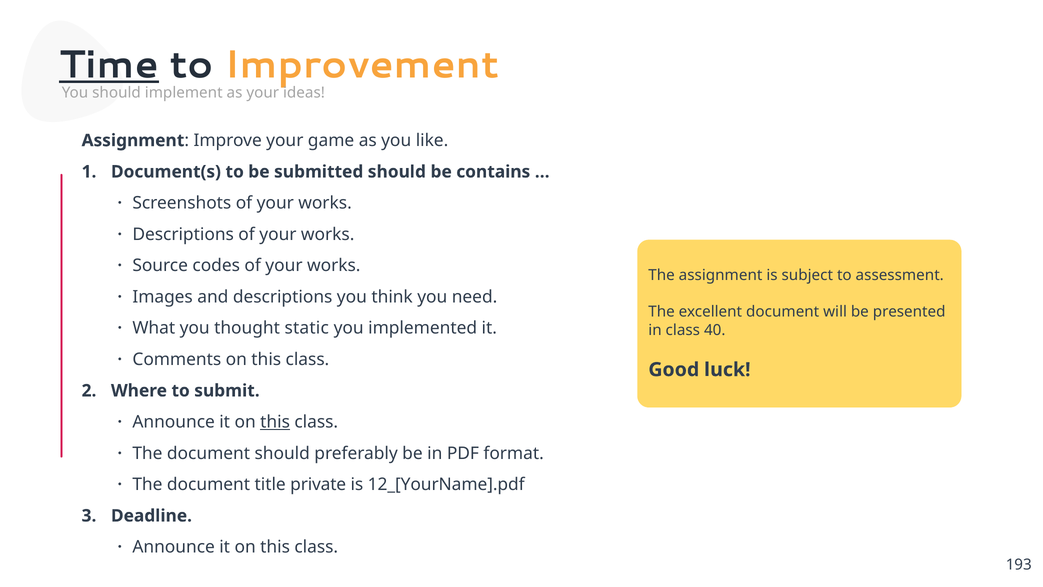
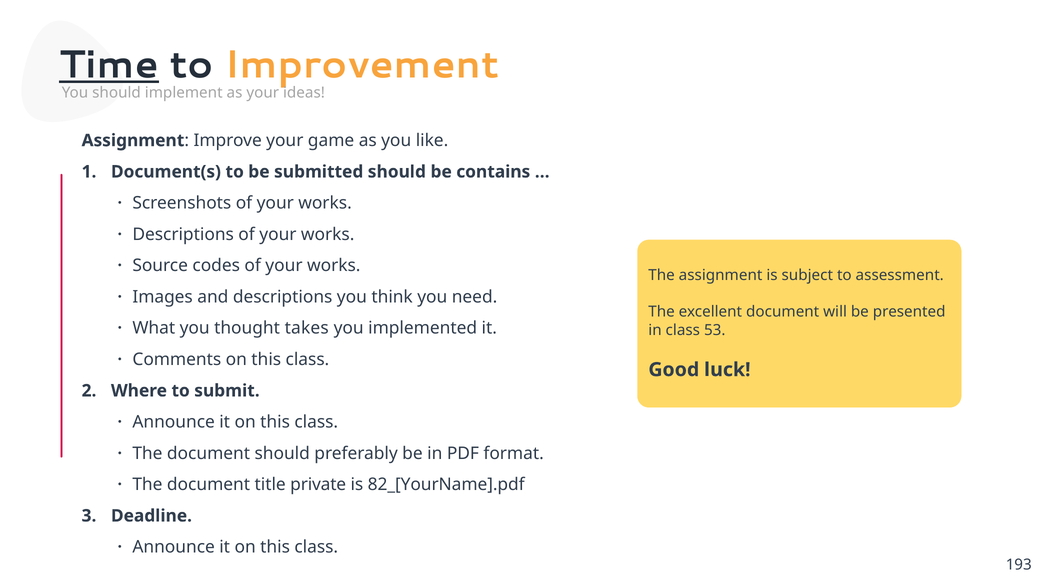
static: static -> takes
40: 40 -> 53
this at (275, 422) underline: present -> none
12_[YourName].pdf: 12_[YourName].pdf -> 82_[YourName].pdf
